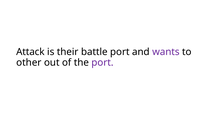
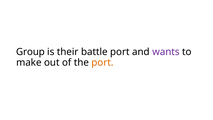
Attack: Attack -> Group
other: other -> make
port at (102, 62) colour: purple -> orange
